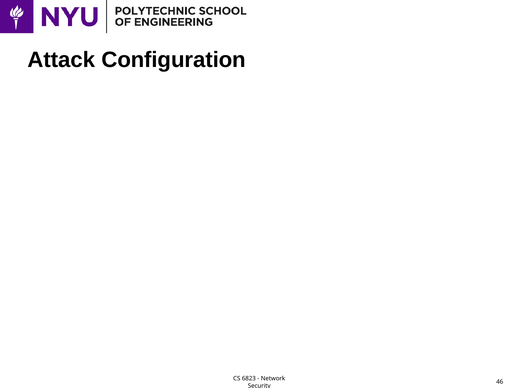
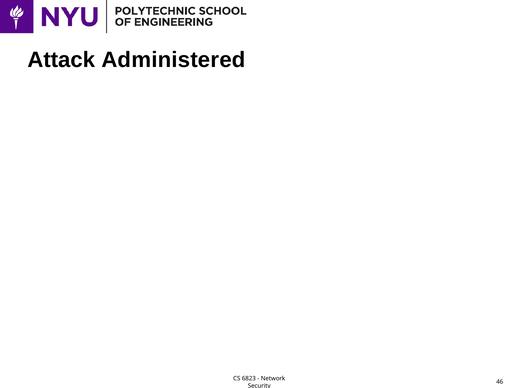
Configuration: Configuration -> Administered
